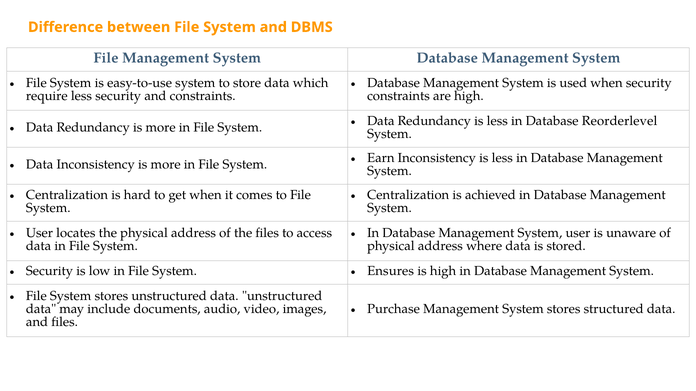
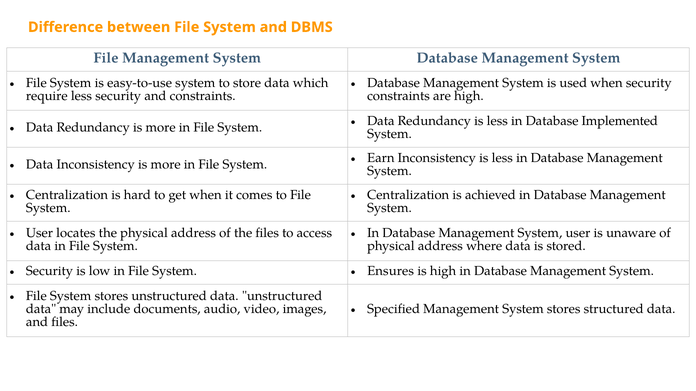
Reorderlevel: Reorderlevel -> Implemented
Purchase: Purchase -> Specified
